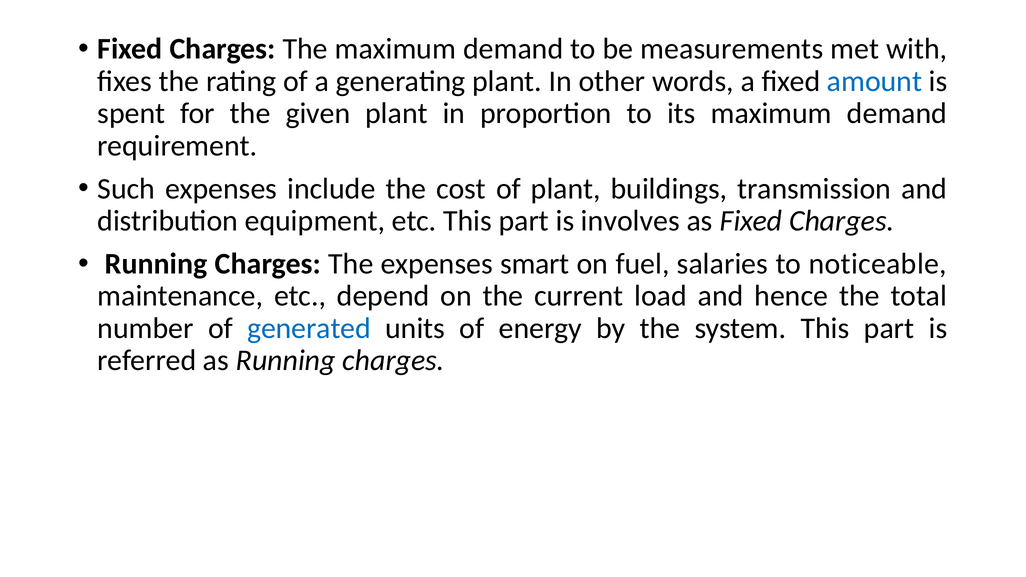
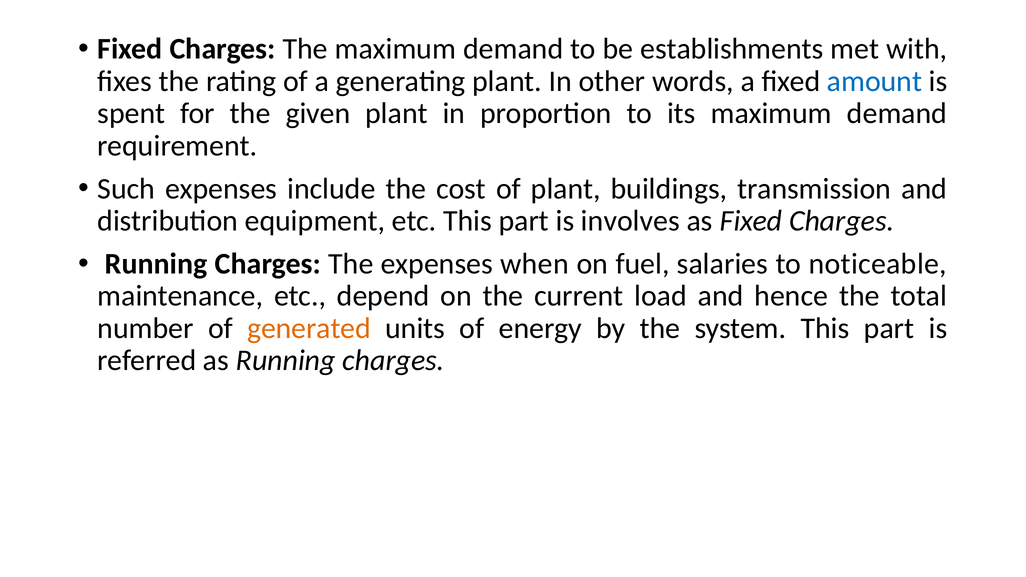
measurements: measurements -> establishments
smart: smart -> when
generated colour: blue -> orange
